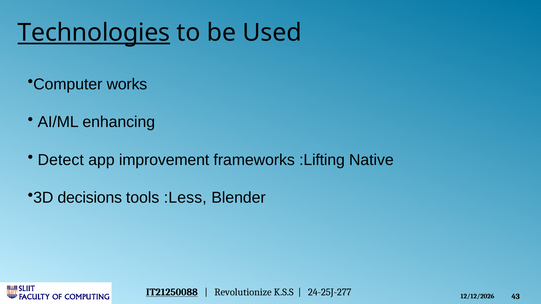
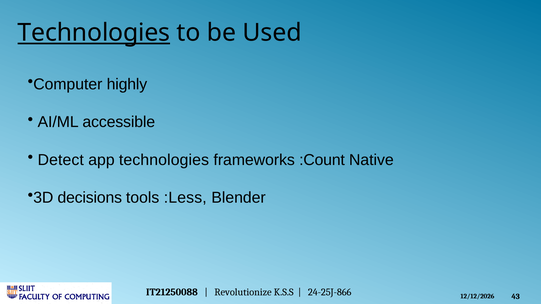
works: works -> highly
enhancing: enhancing -> accessible
app improvement: improvement -> technologies
:Lifting: :Lifting -> :Count
IT21250088 underline: present -> none
24-25J-277: 24-25J-277 -> 24-25J-866
